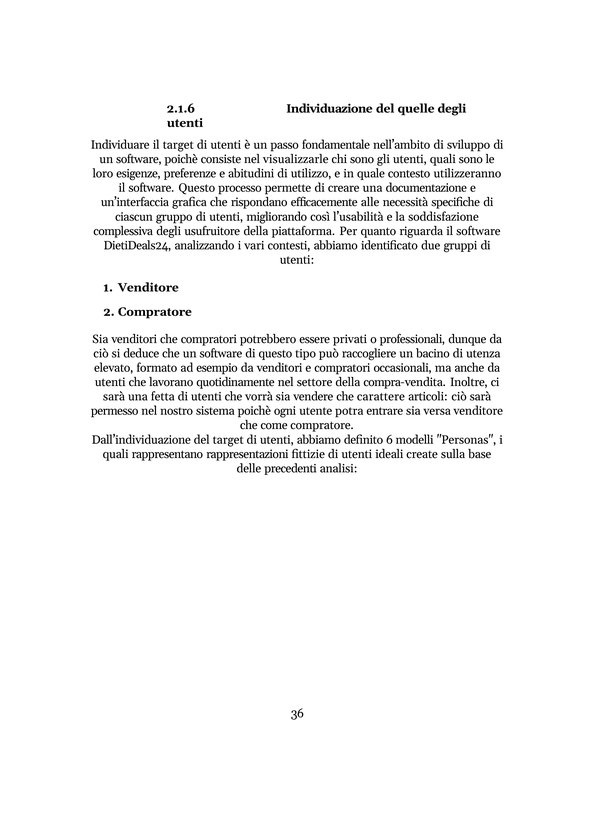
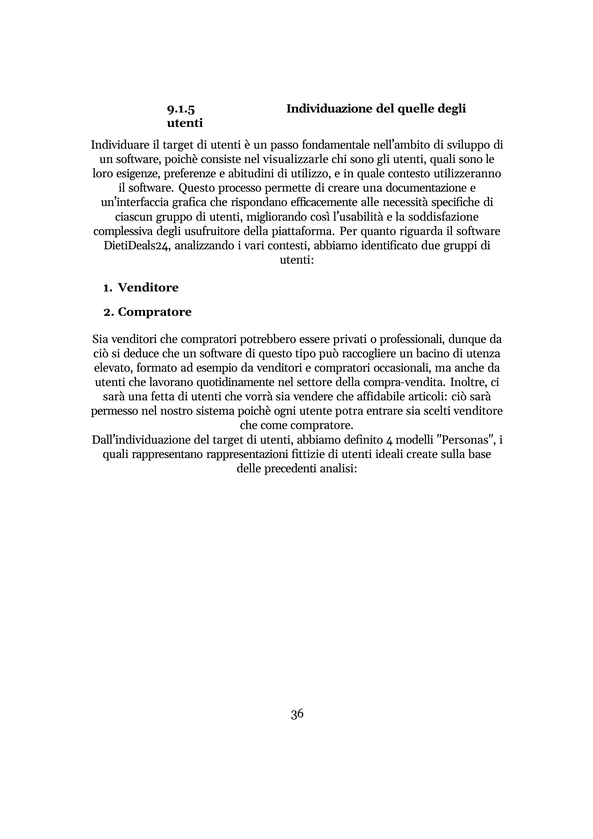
2.1.6: 2.1.6 -> 9.1.5
carattere: carattere -> affidabile
versa: versa -> scelti
6: 6 -> 4
